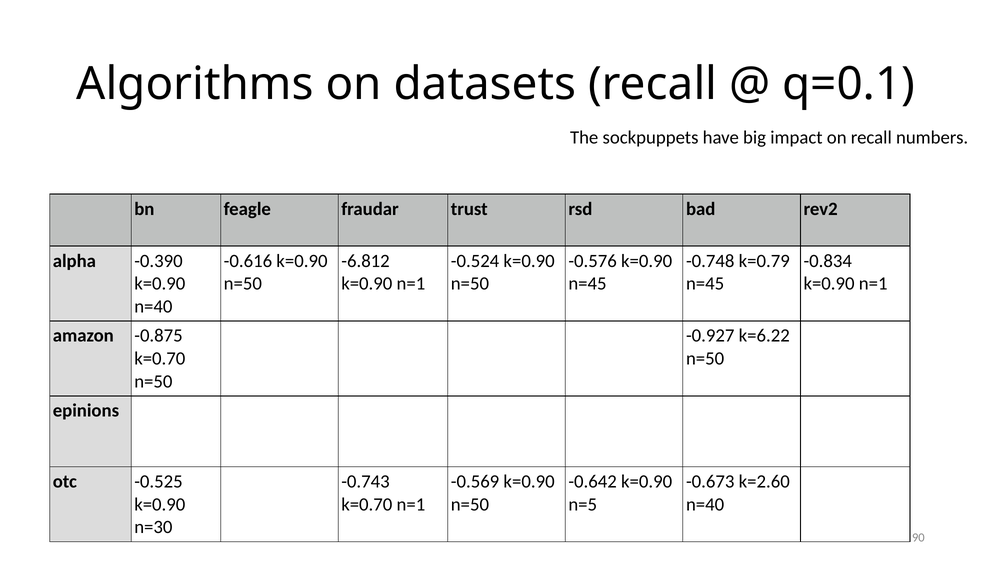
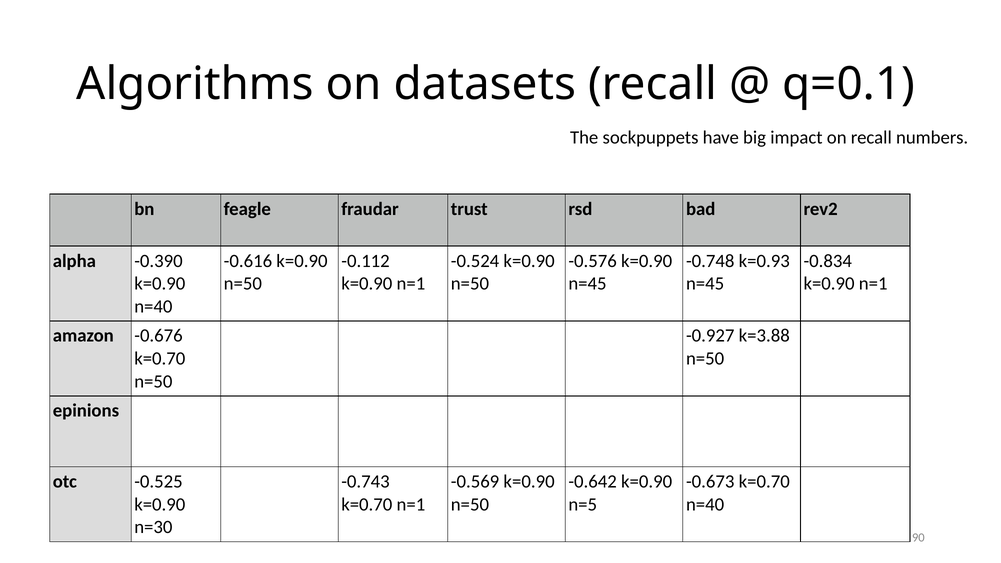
-6.812: -6.812 -> -0.112
k=0.79: k=0.79 -> k=0.93
-0.875: -0.875 -> -0.676
k=6.22: k=6.22 -> k=3.88
-0.673 k=2.60: k=2.60 -> k=0.70
